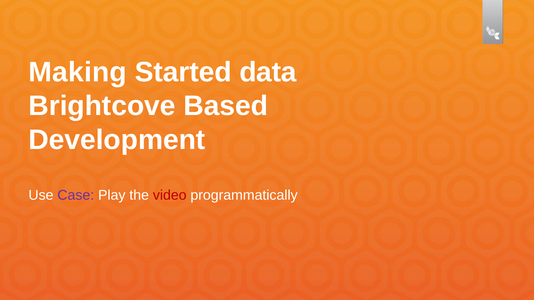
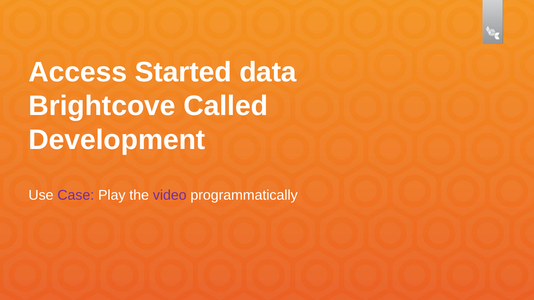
Making: Making -> Access
Based: Based -> Called
video colour: red -> purple
